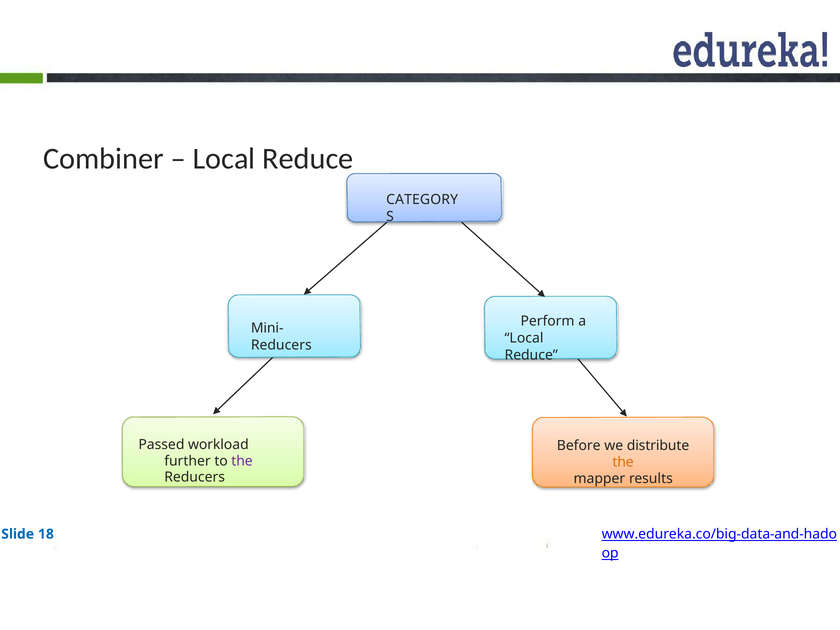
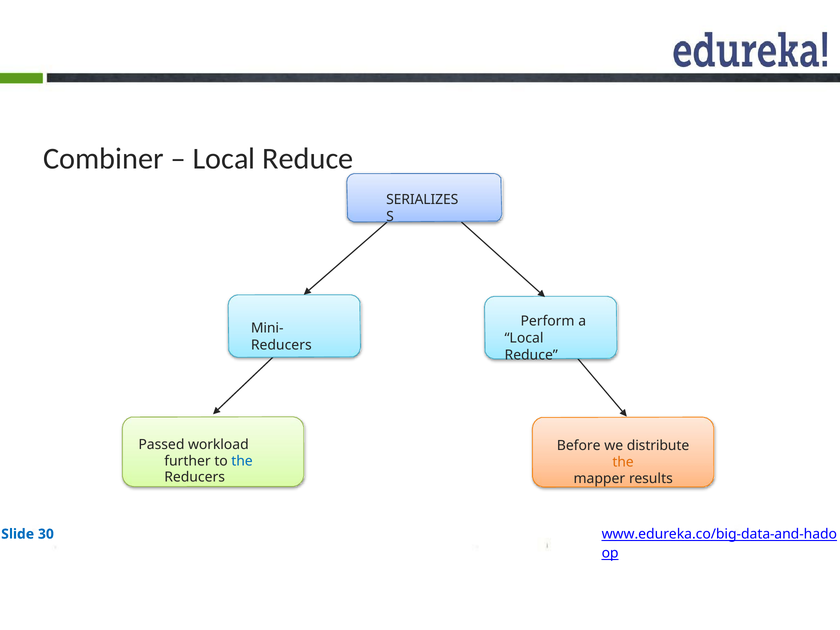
CATEGORY: CATEGORY -> SERIALIZES
the at (242, 461) colour: purple -> blue
18: 18 -> 30
